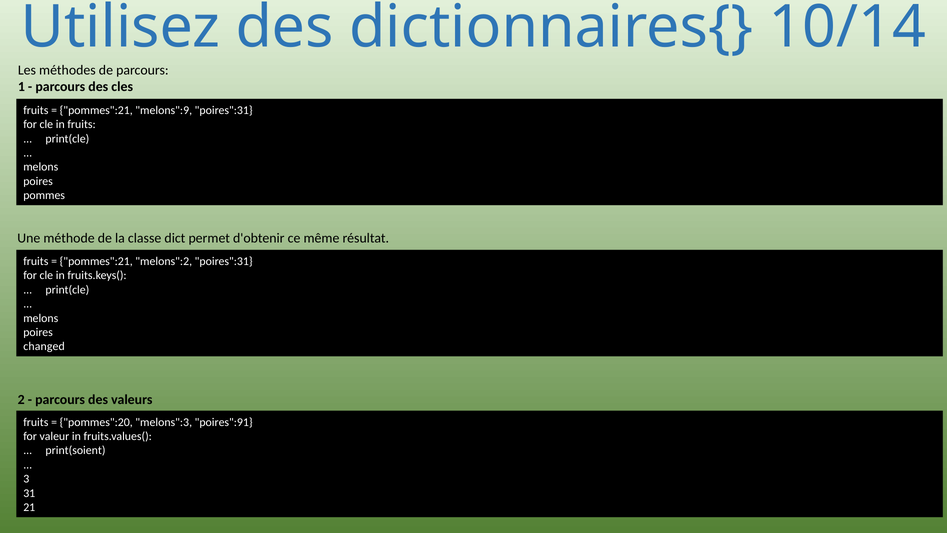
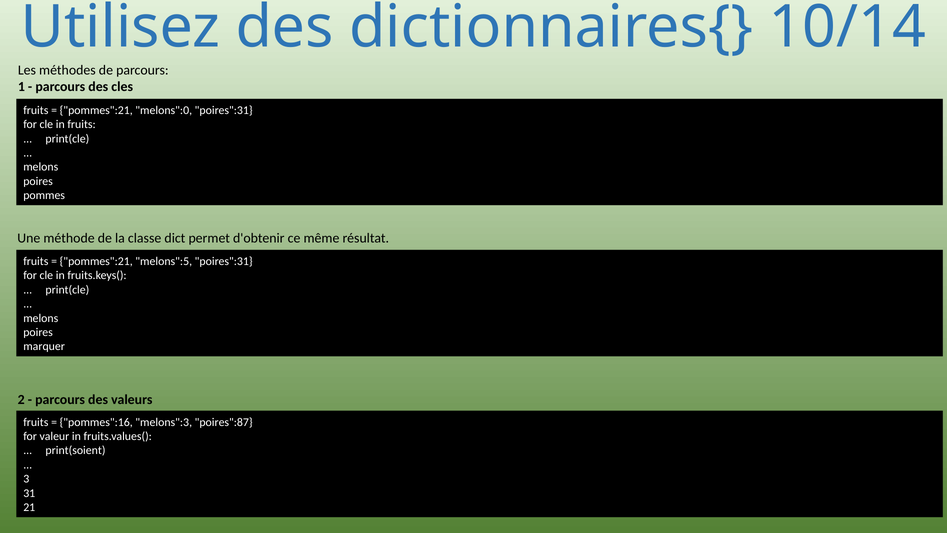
melons":9: melons":9 -> melons":0
melons":2: melons":2 -> melons":5
changed: changed -> marquer
pommes":20: pommes":20 -> pommes":16
poires":91: poires":91 -> poires":87
